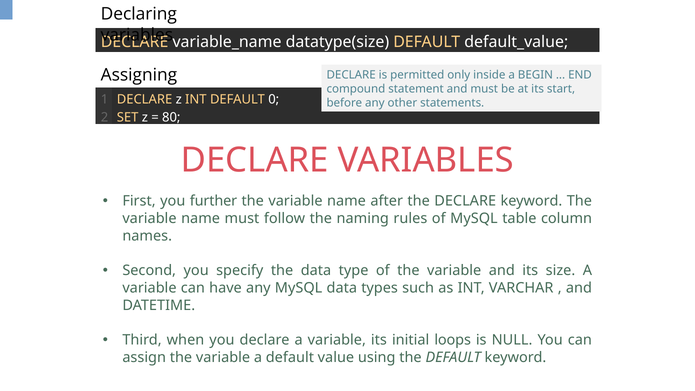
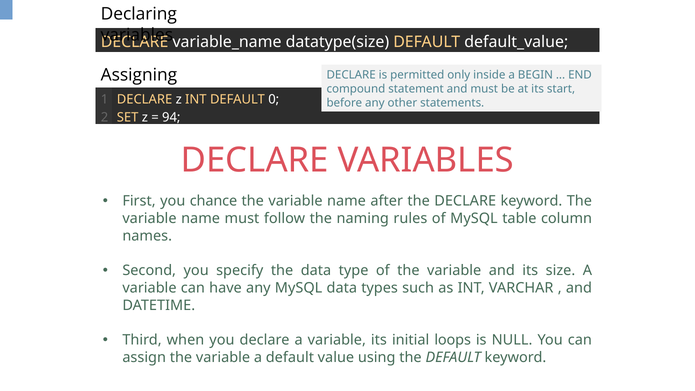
80: 80 -> 94
further: further -> chance
